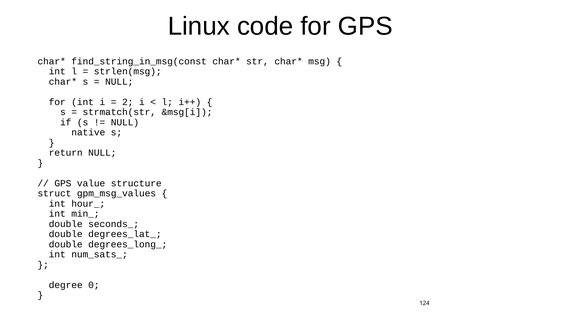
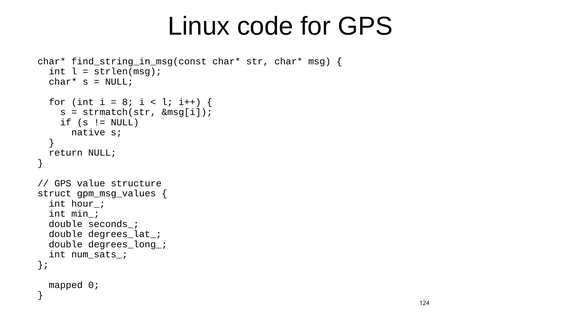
2: 2 -> 8
degree: degree -> mapped
